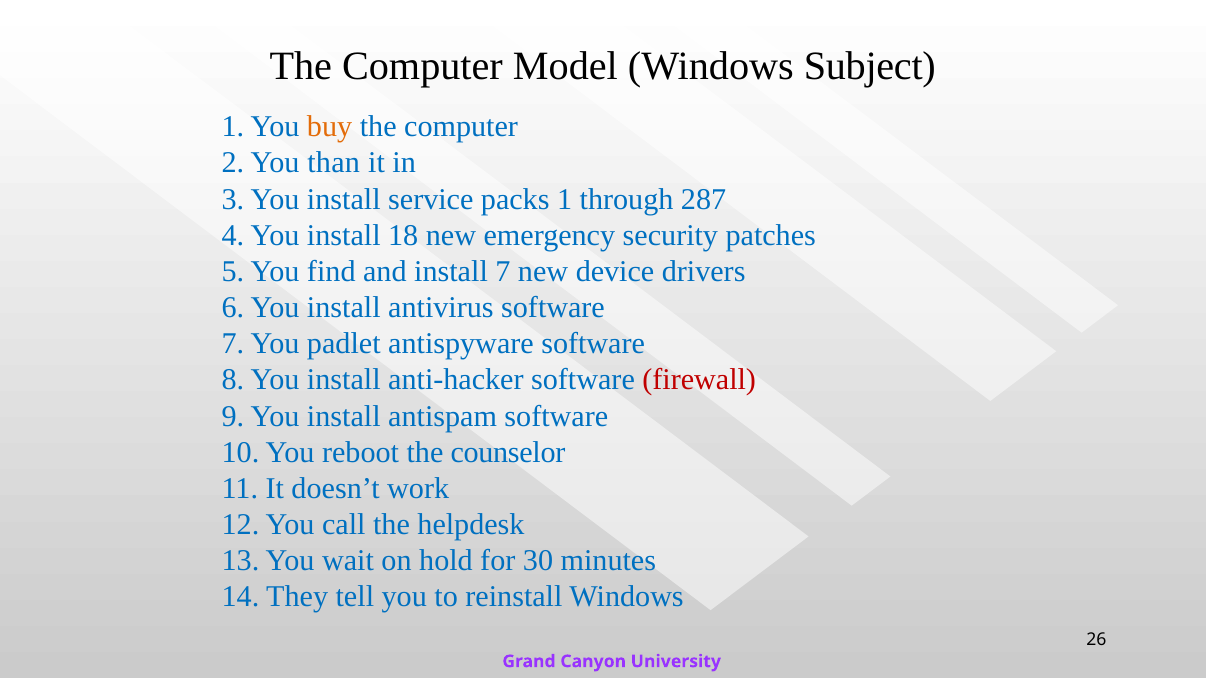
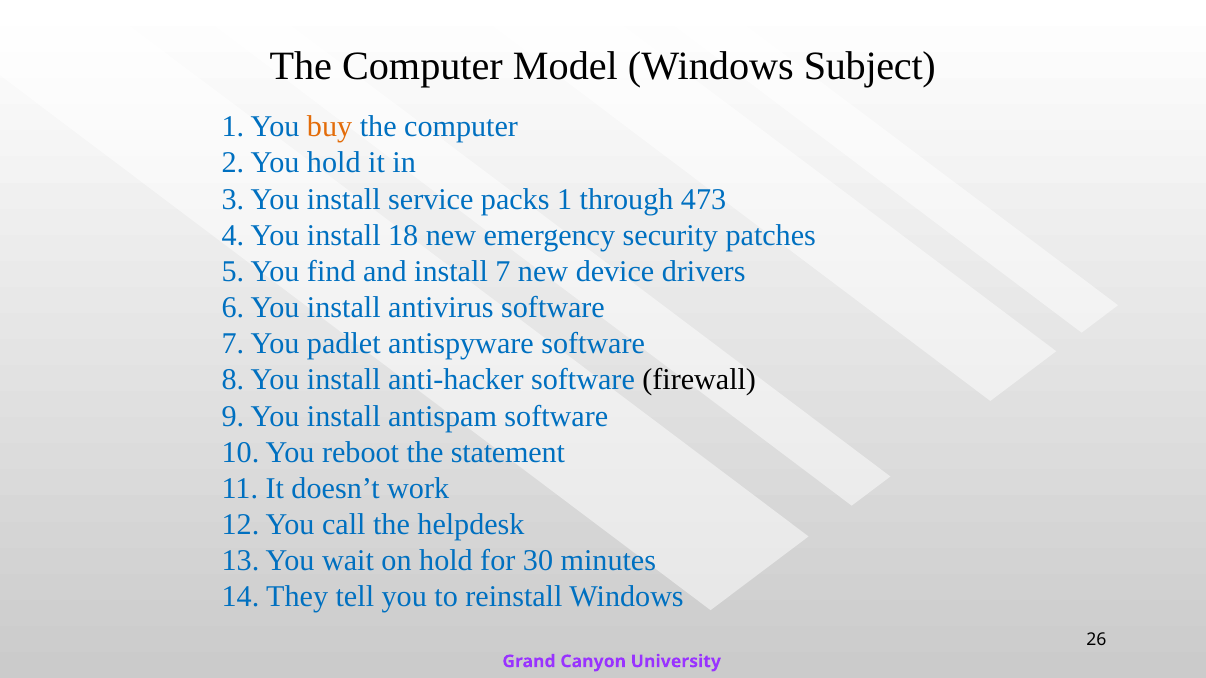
You than: than -> hold
287: 287 -> 473
firewall colour: red -> black
counselor: counselor -> statement
